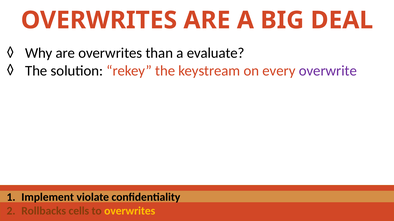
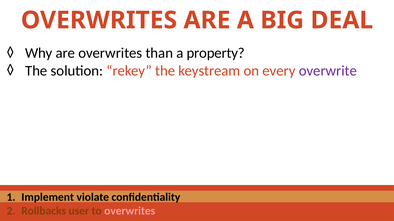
evaluate: evaluate -> property
cells: cells -> user
overwrites at (130, 211) colour: yellow -> pink
